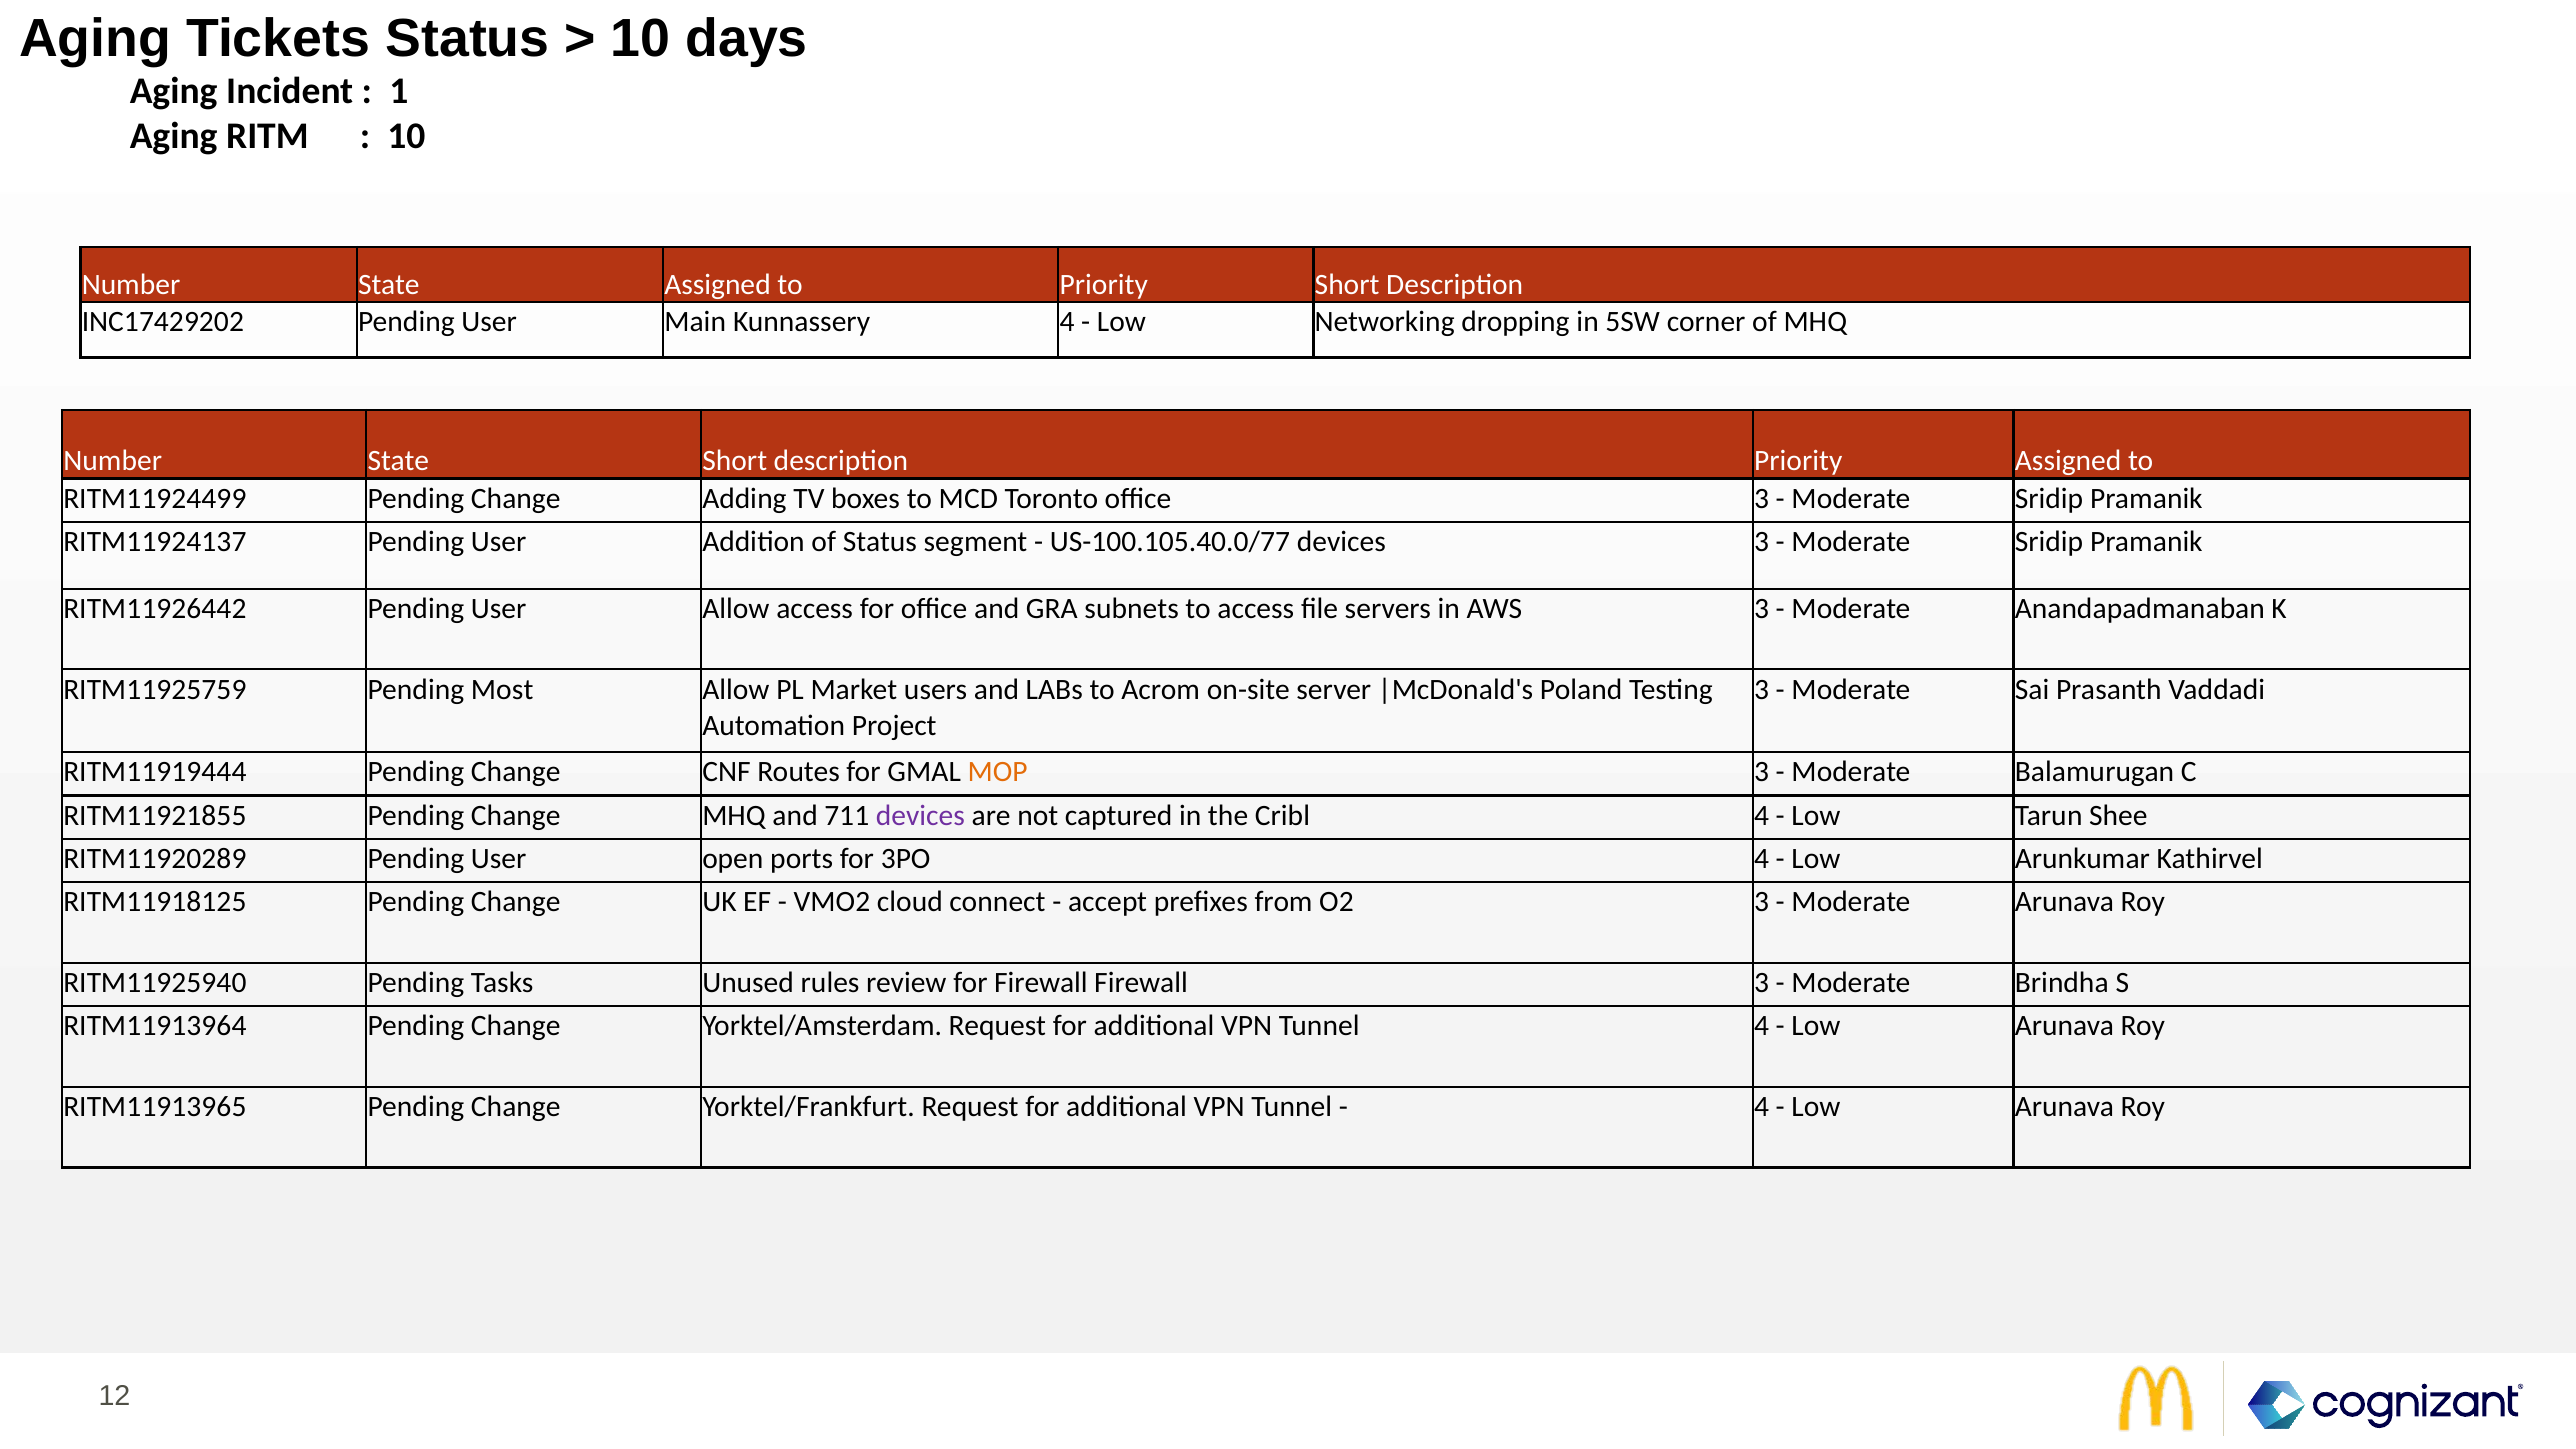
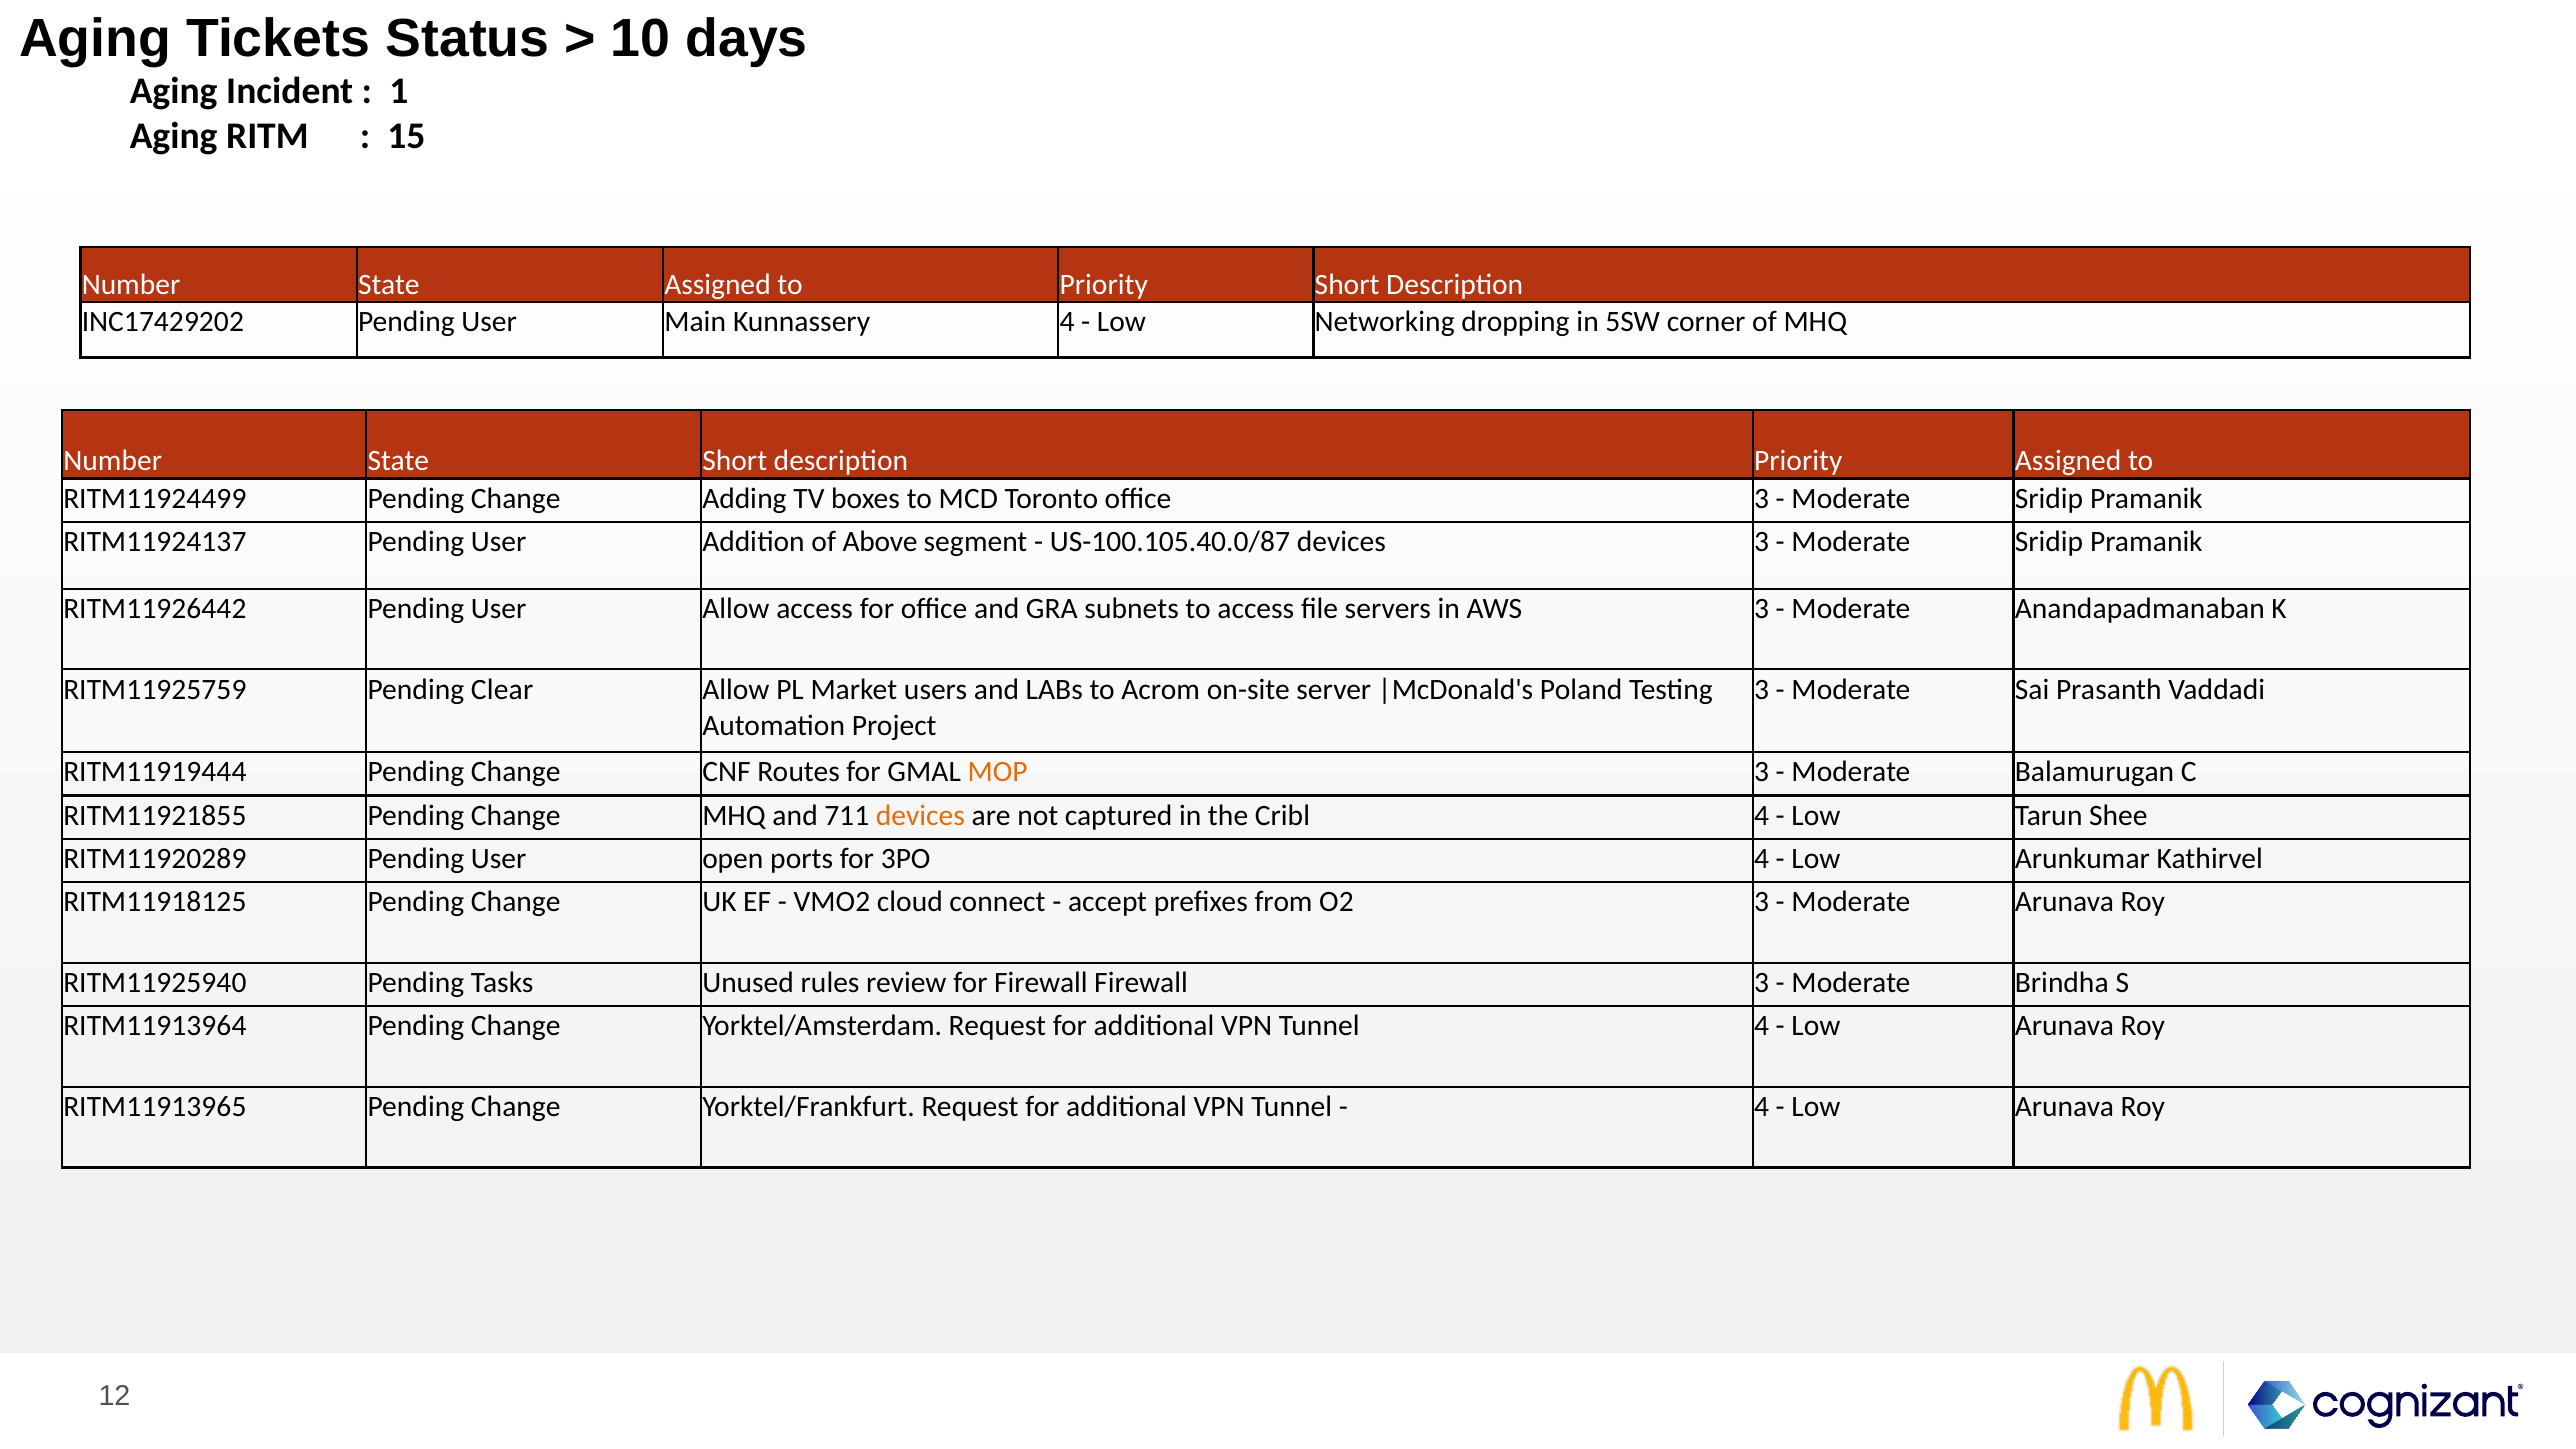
10 at (406, 136): 10 -> 15
of Status: Status -> Above
US-100.105.40.0/77: US-100.105.40.0/77 -> US-100.105.40.0/87
Most: Most -> Clear
devices at (920, 815) colour: purple -> orange
